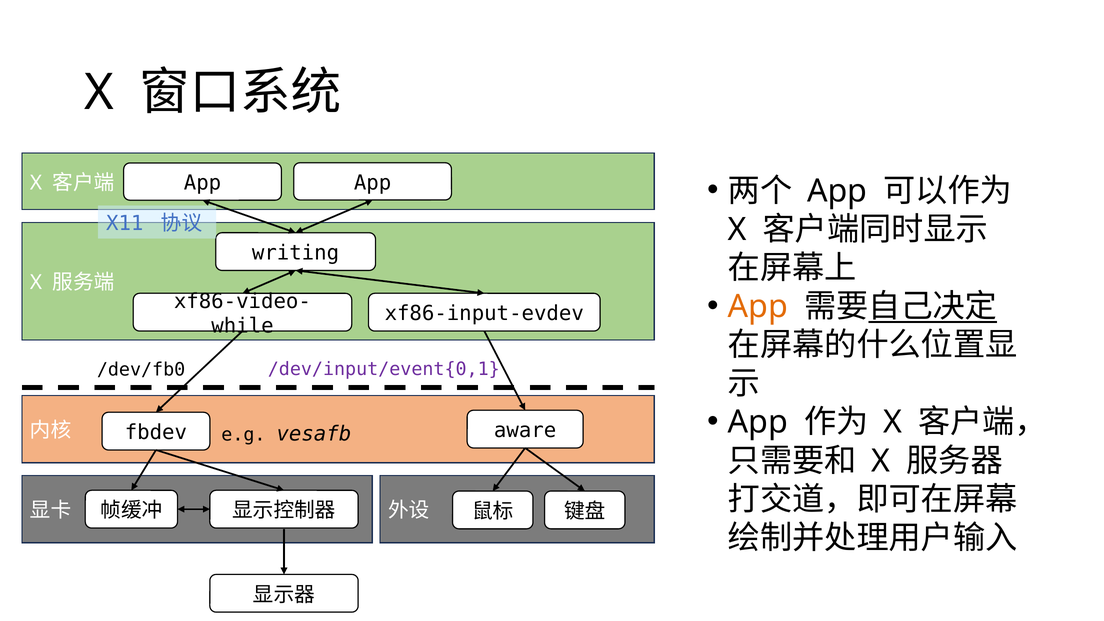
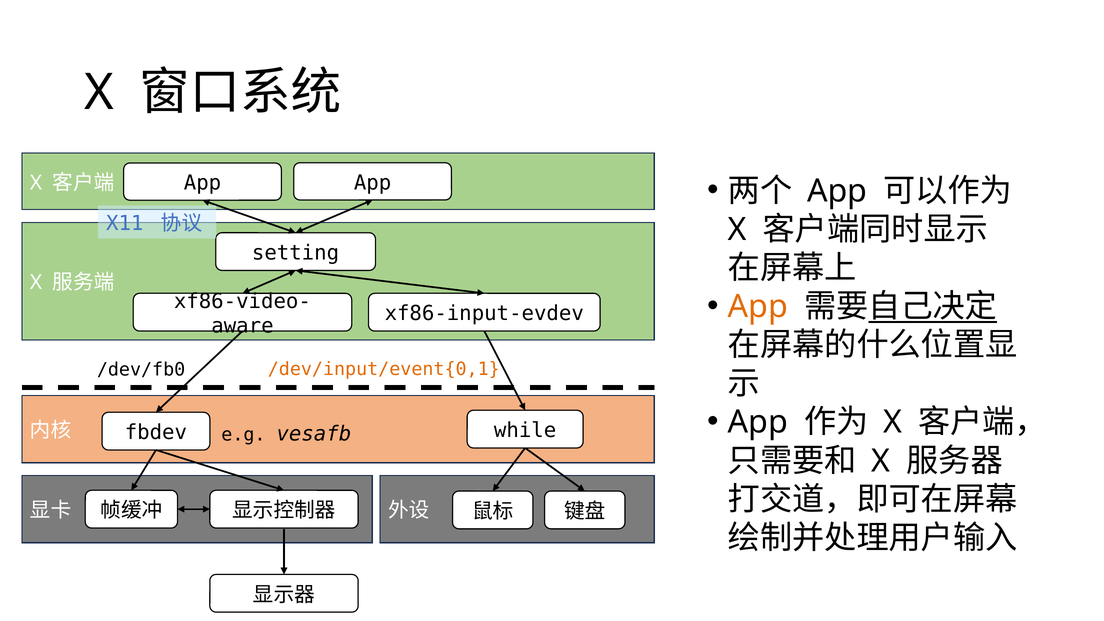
writing: writing -> setting
while: while -> aware
/dev/input/event{0,1 colour: purple -> orange
aware: aware -> while
